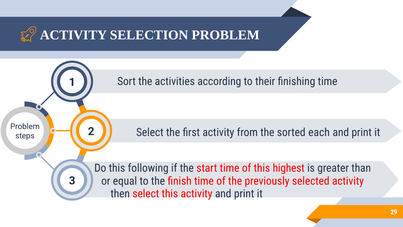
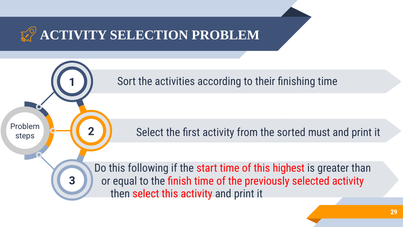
each: each -> must
